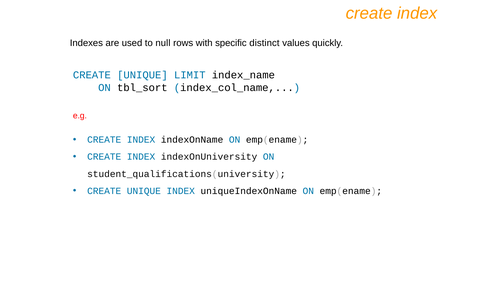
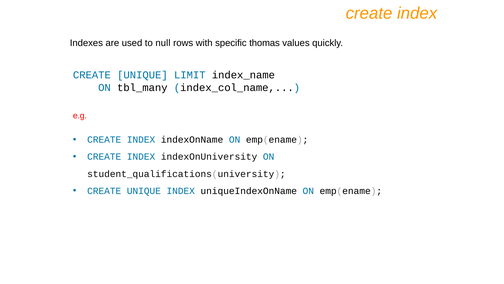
distinct: distinct -> thomas
tbl_sort: tbl_sort -> tbl_many
